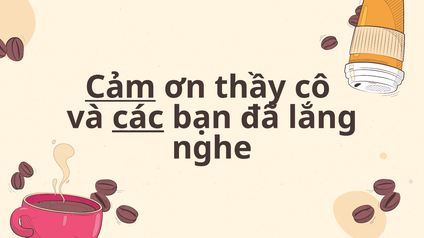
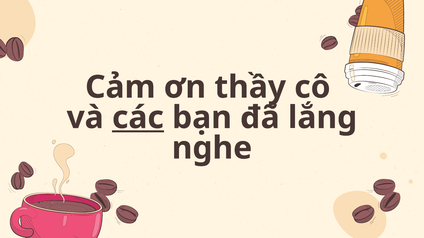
Cảm underline: present -> none
